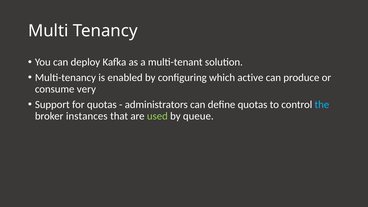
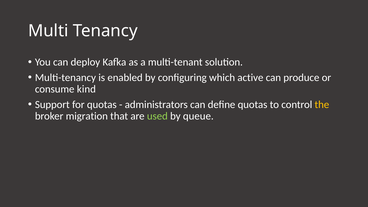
very: very -> kind
the colour: light blue -> yellow
instances: instances -> migration
